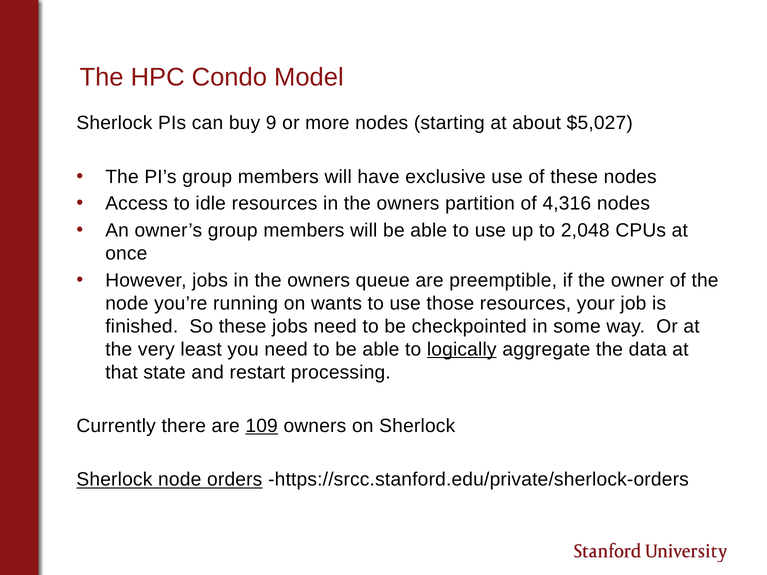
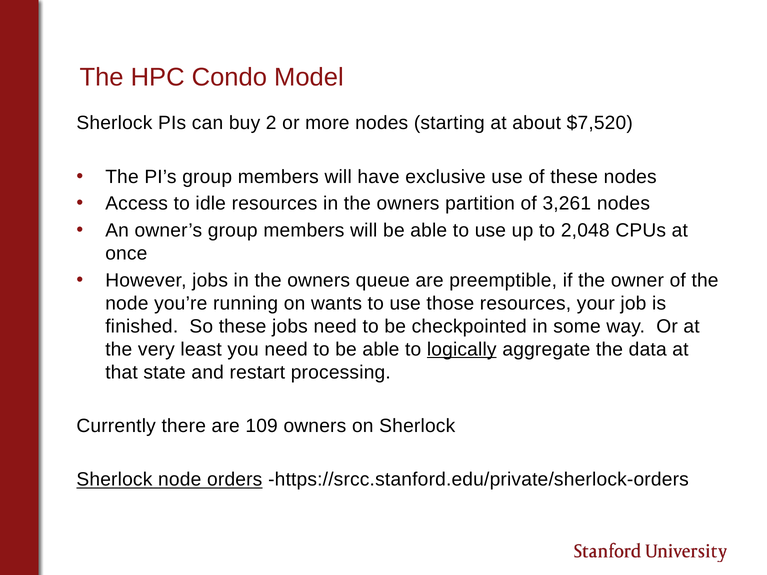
9: 9 -> 2
$5,027: $5,027 -> $7,520
4,316: 4,316 -> 3,261
109 underline: present -> none
